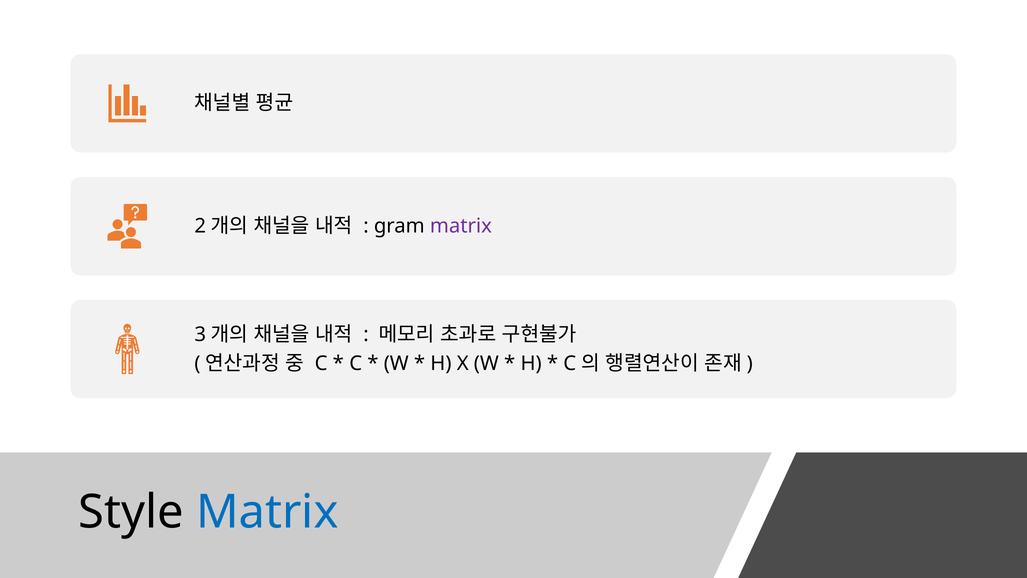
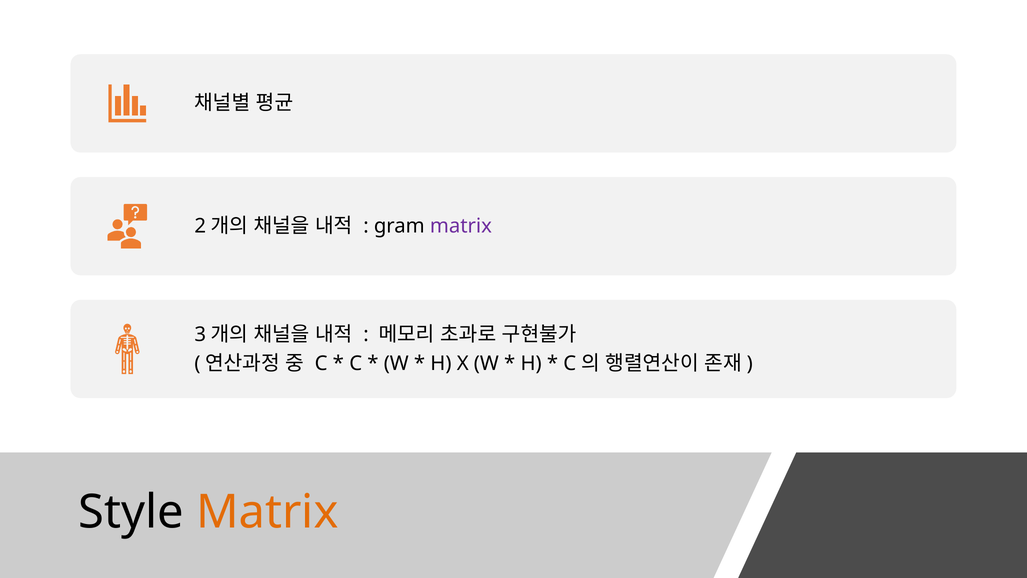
Matrix at (267, 512) colour: blue -> orange
